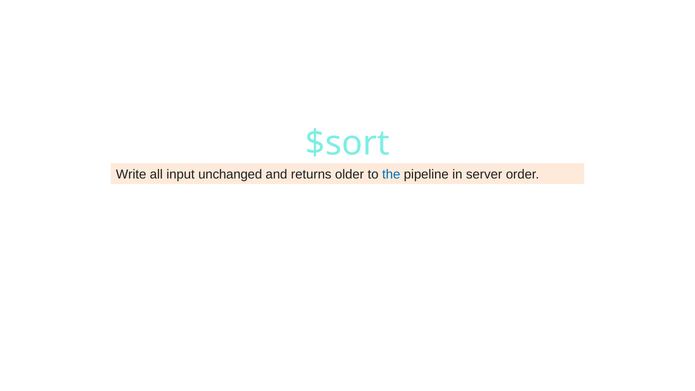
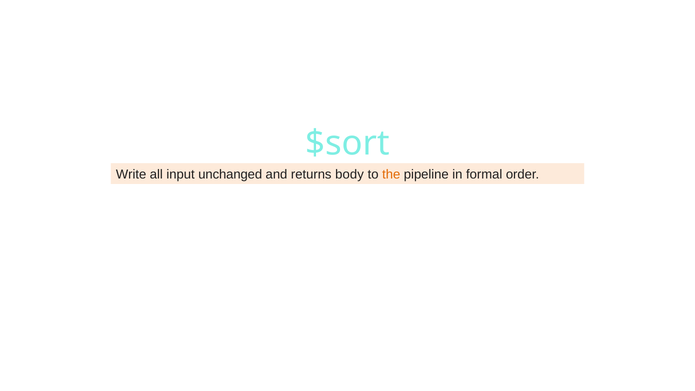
older: older -> body
the colour: blue -> orange
server: server -> formal
